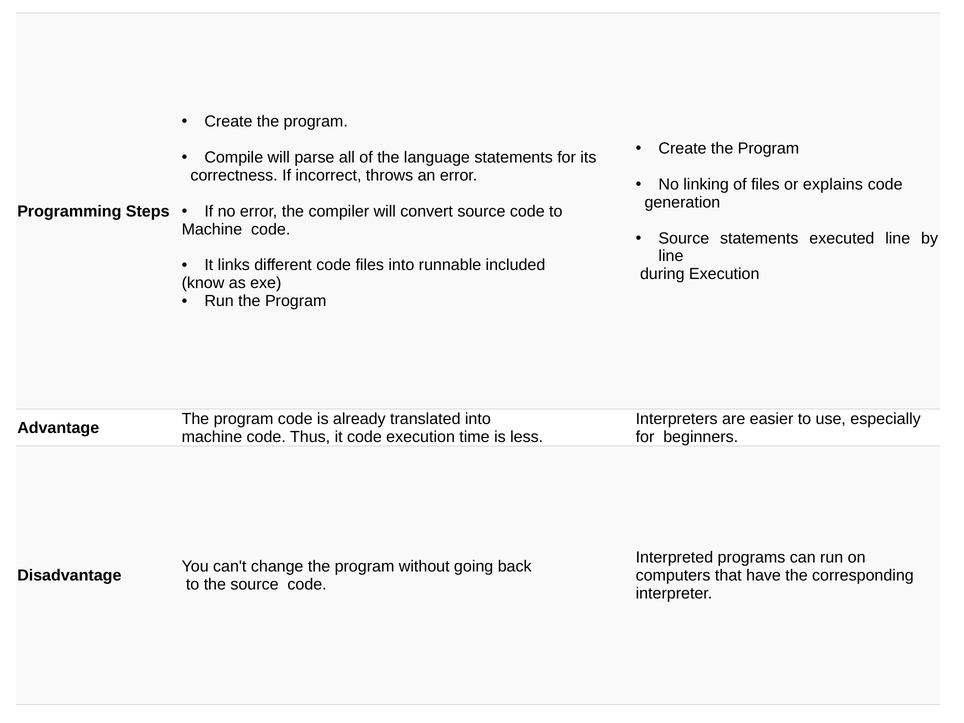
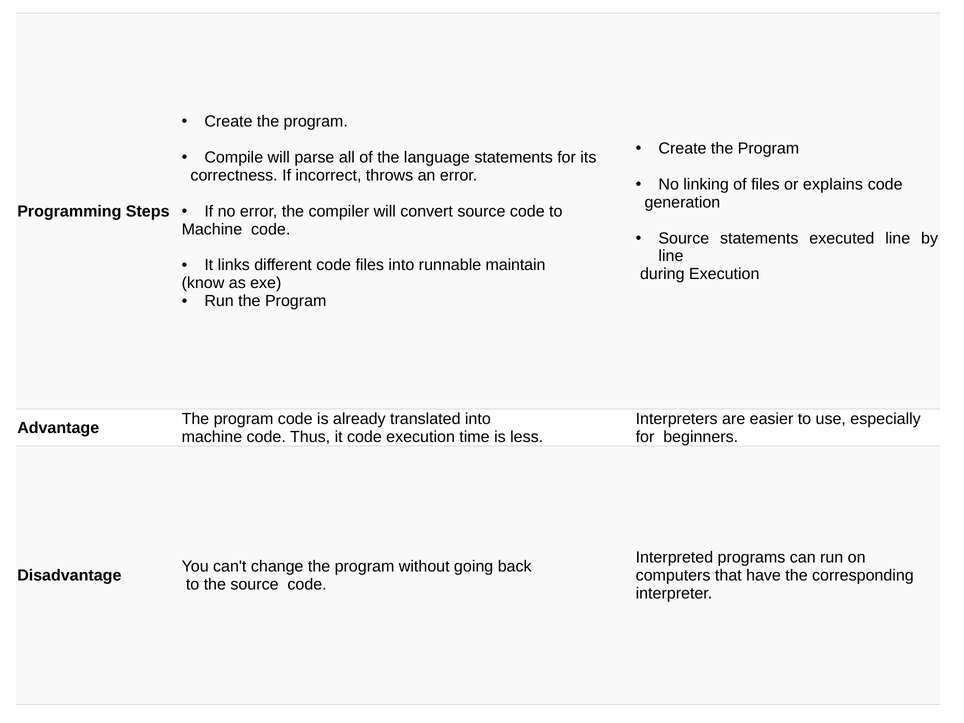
included: included -> maintain
